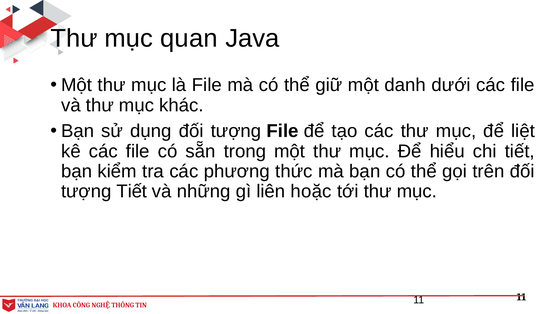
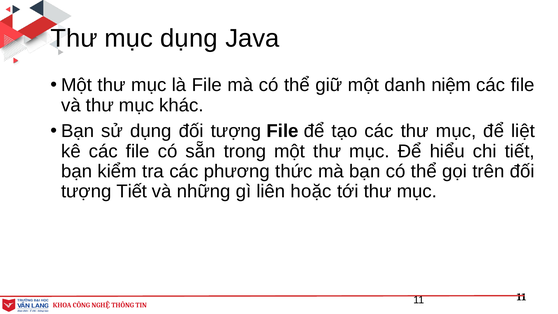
mục quan: quan -> dụng
dưới: dưới -> niệm
